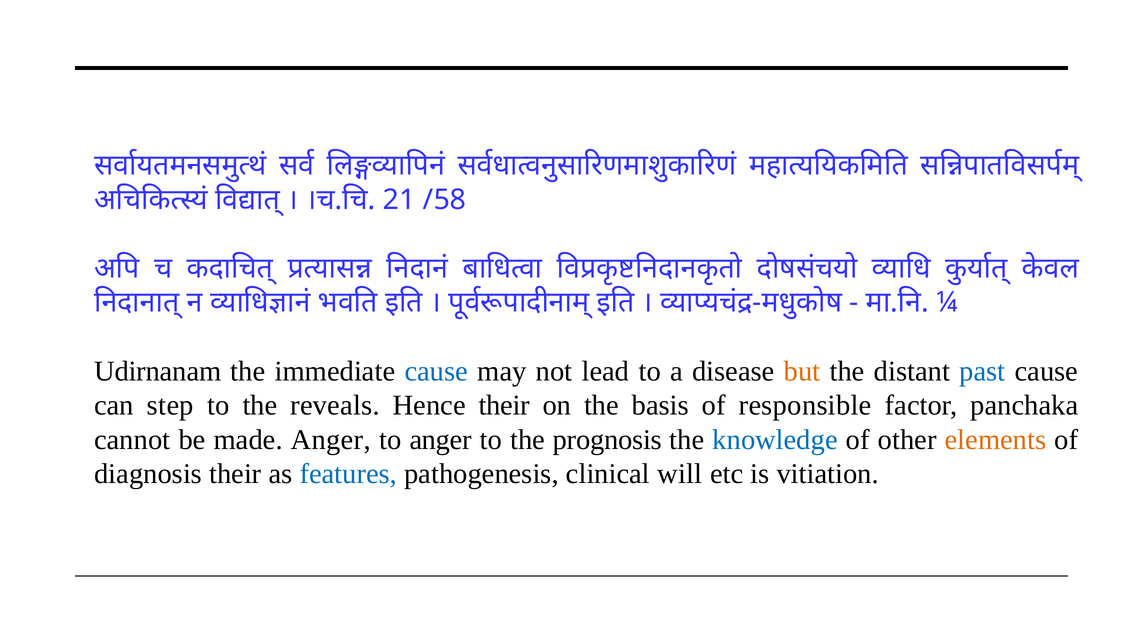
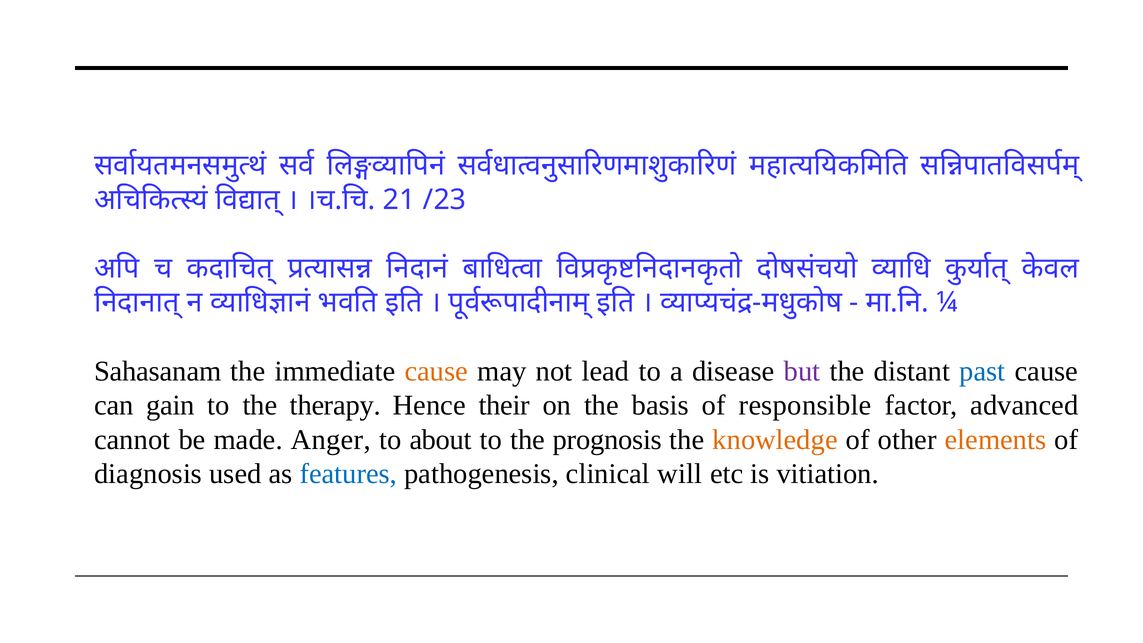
/58: /58 -> /23
Udirnanam: Udirnanam -> Sahasanam
cause at (436, 371) colour: blue -> orange
but colour: orange -> purple
step: step -> gain
reveals: reveals -> therapy
panchaka: panchaka -> advanced
to anger: anger -> about
knowledge colour: blue -> orange
diagnosis their: their -> used
